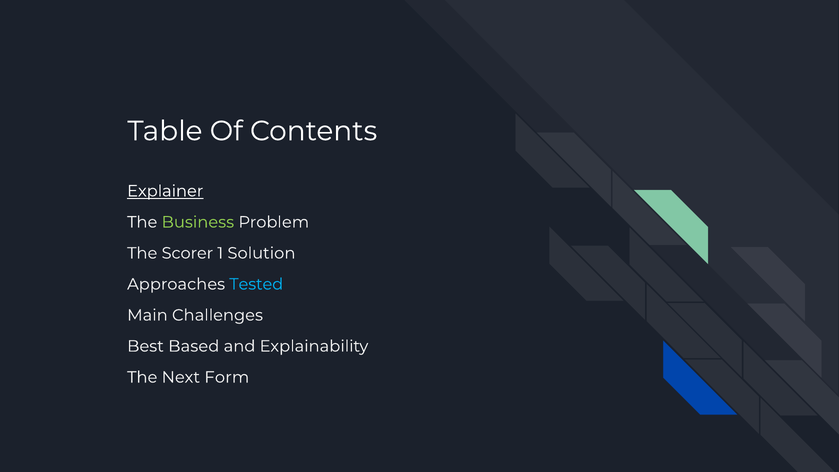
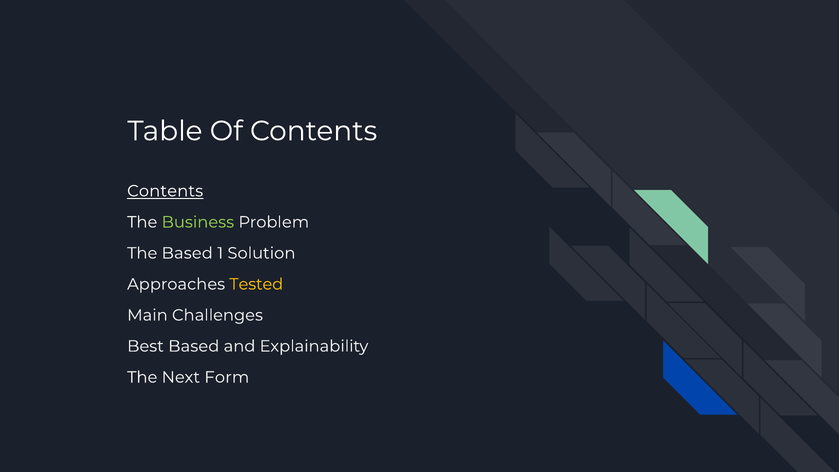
Explainer at (165, 191): Explainer -> Contents
The Scorer: Scorer -> Based
Tested colour: light blue -> yellow
